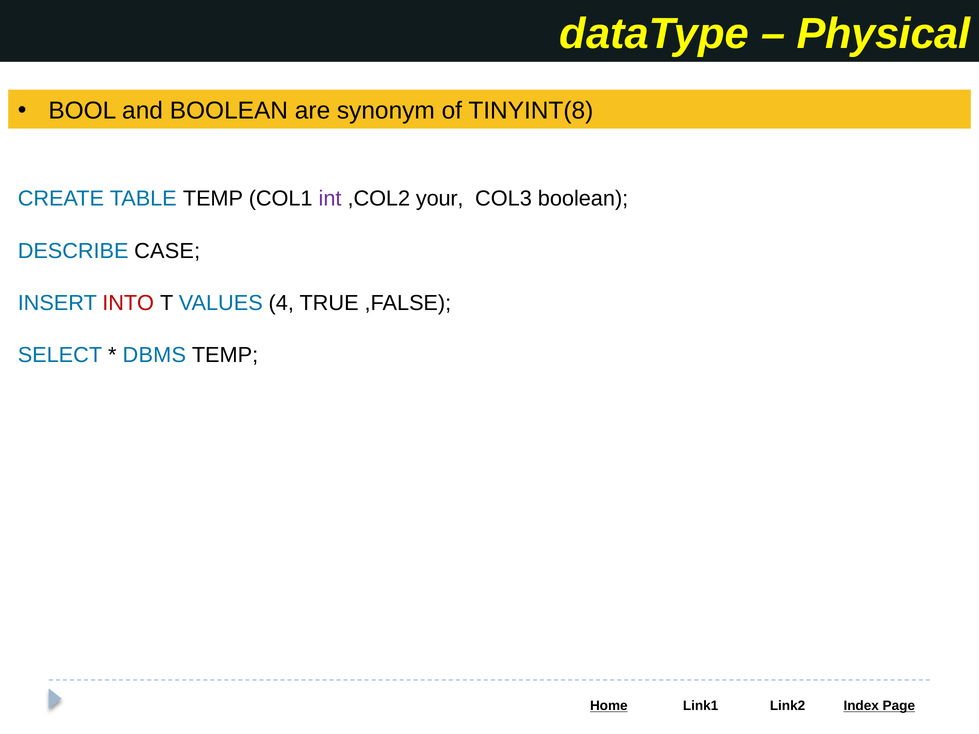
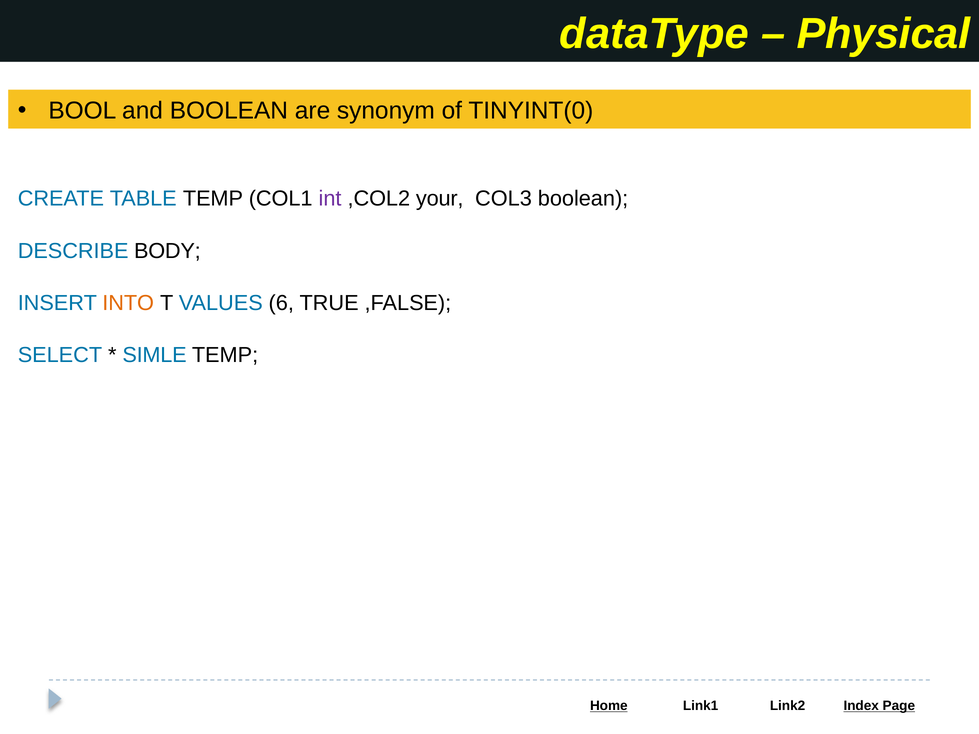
TINYINT(8: TINYINT(8 -> TINYINT(0
CASE: CASE -> BODY
INTO colour: red -> orange
4: 4 -> 6
DBMS: DBMS -> SIMLE
